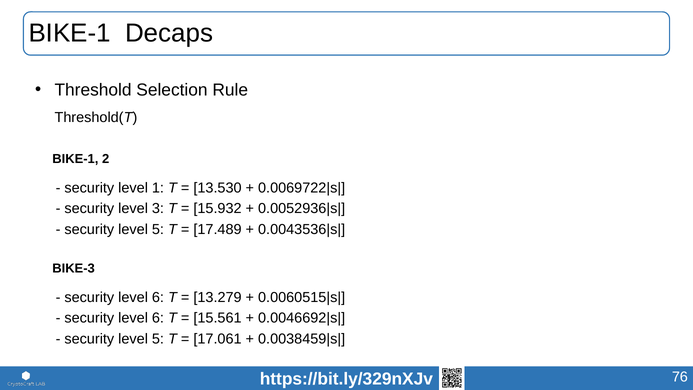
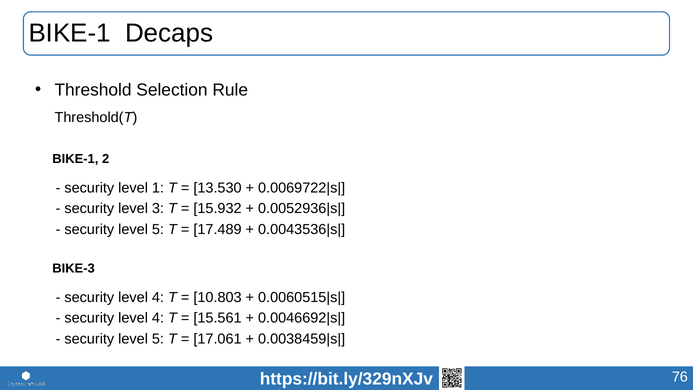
6 at (158, 297): 6 -> 4
13.279: 13.279 -> 10.803
6 at (158, 318): 6 -> 4
